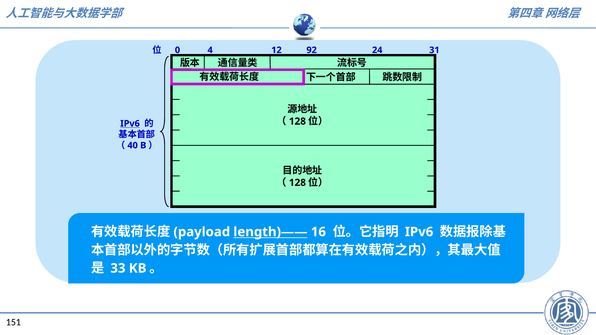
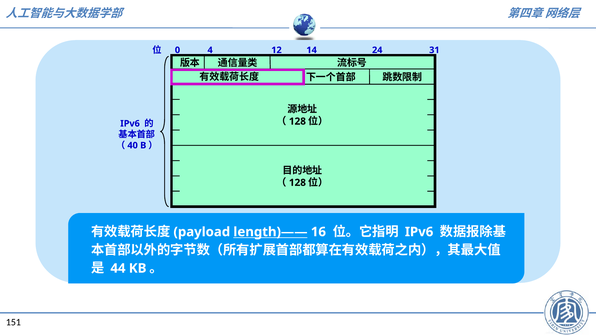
92: 92 -> 14
IPv6 at (130, 124) underline: present -> none
33: 33 -> 44
